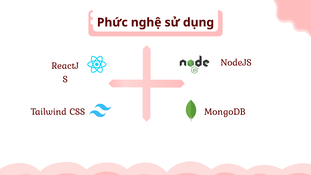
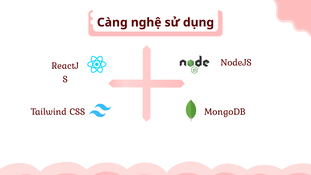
Phức: Phức -> Càng
